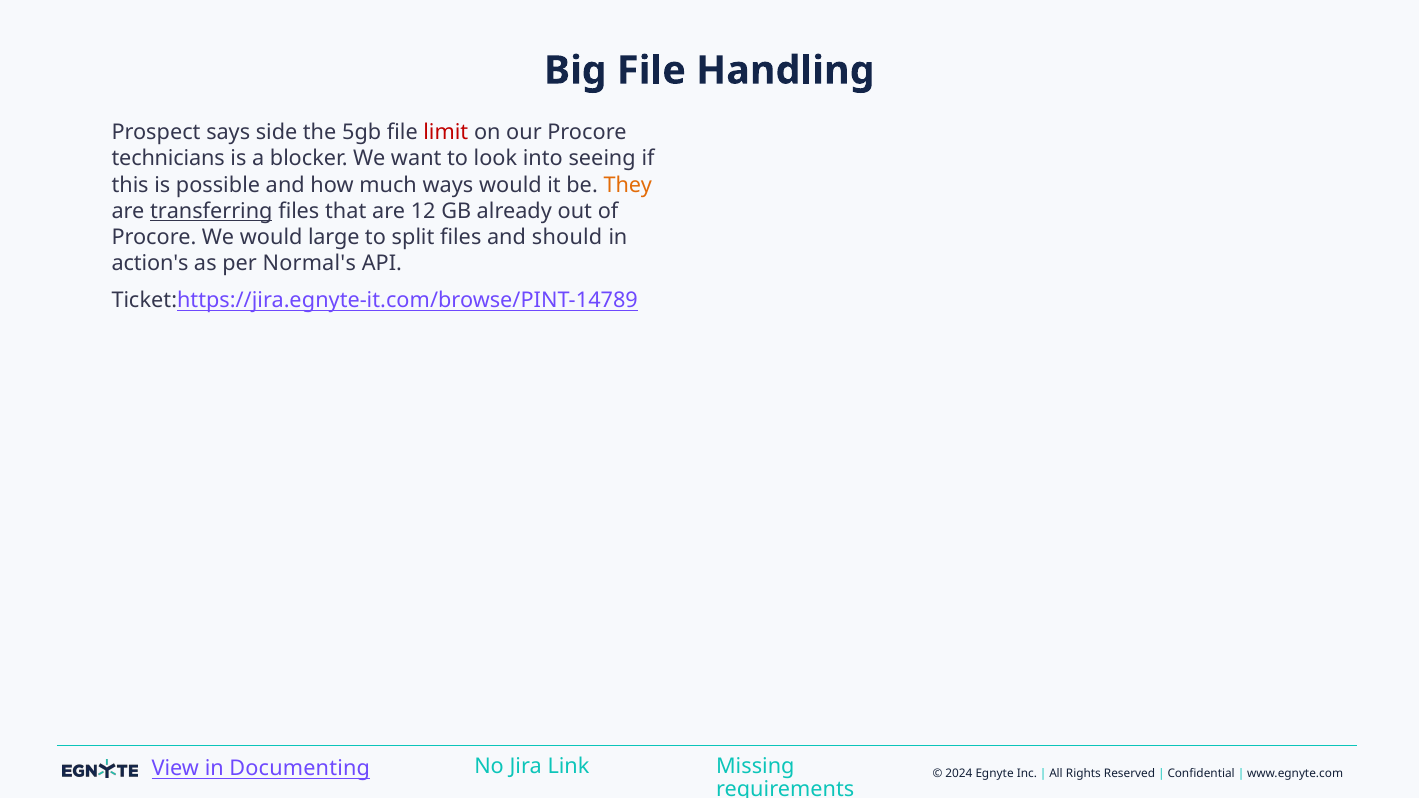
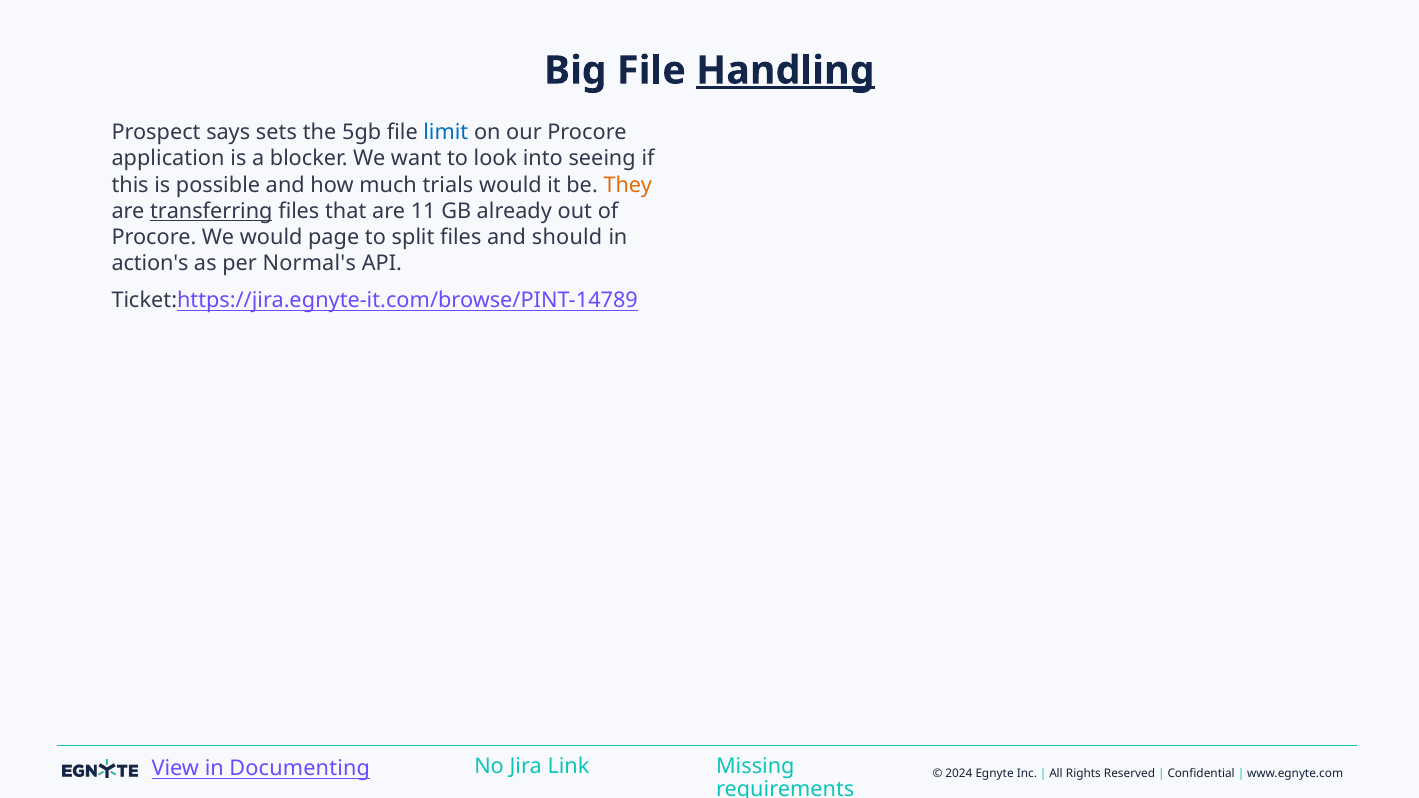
Handling underline: none -> present
side: side -> sets
limit colour: red -> blue
technicians: technicians -> application
ways: ways -> trials
12: 12 -> 11
large: large -> page
